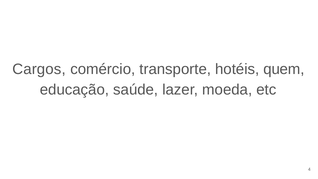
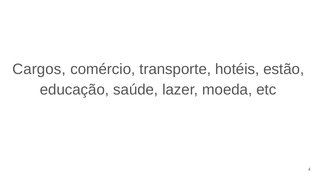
quem: quem -> estão
